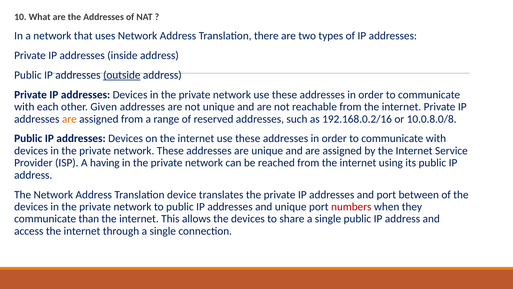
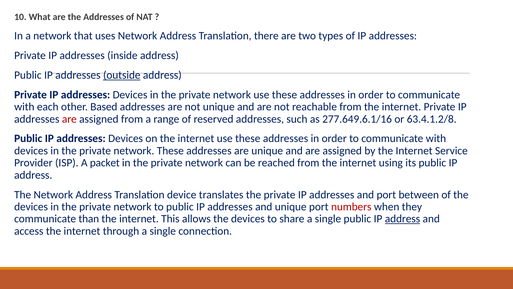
Given: Given -> Based
are at (69, 119) colour: orange -> red
192.168.0.2/16: 192.168.0.2/16 -> 277.649.6.1/16
10.0.8.0/8: 10.0.8.0/8 -> 63.4.1.2/8
having: having -> packet
address at (403, 219) underline: none -> present
